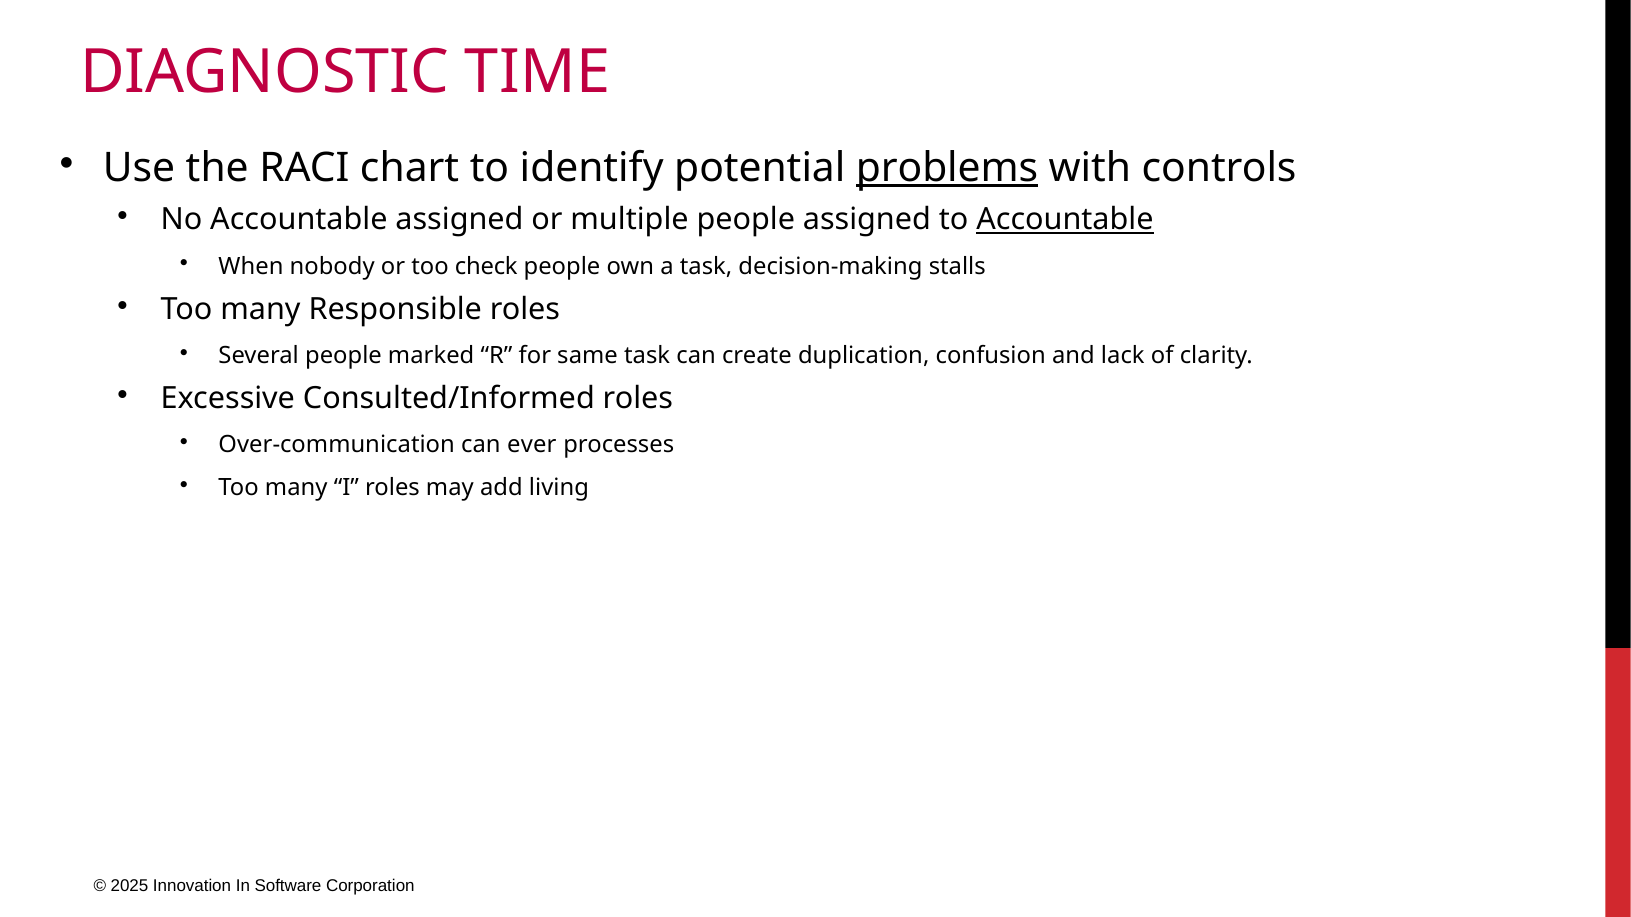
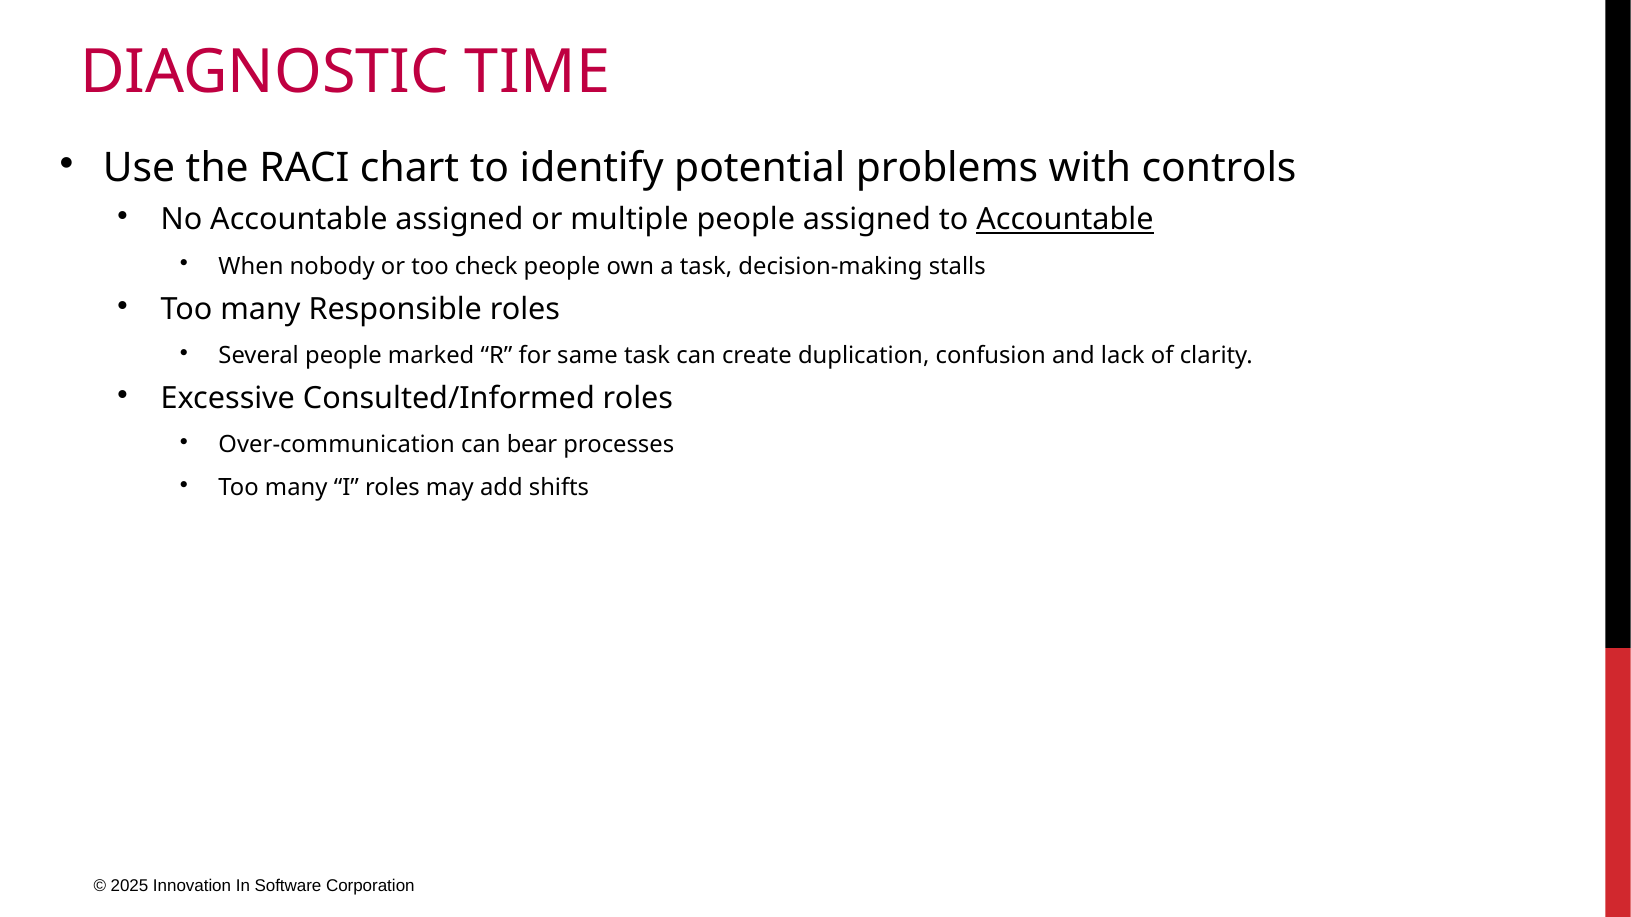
problems underline: present -> none
ever: ever -> bear
living: living -> shifts
